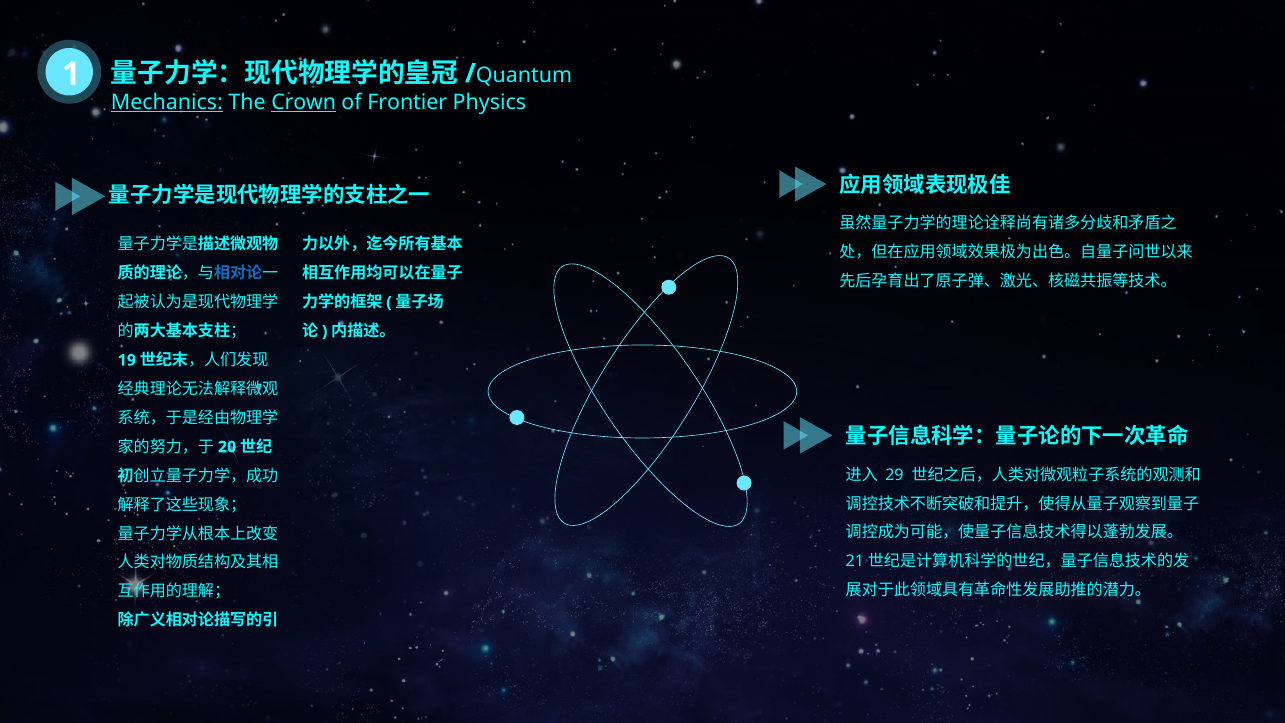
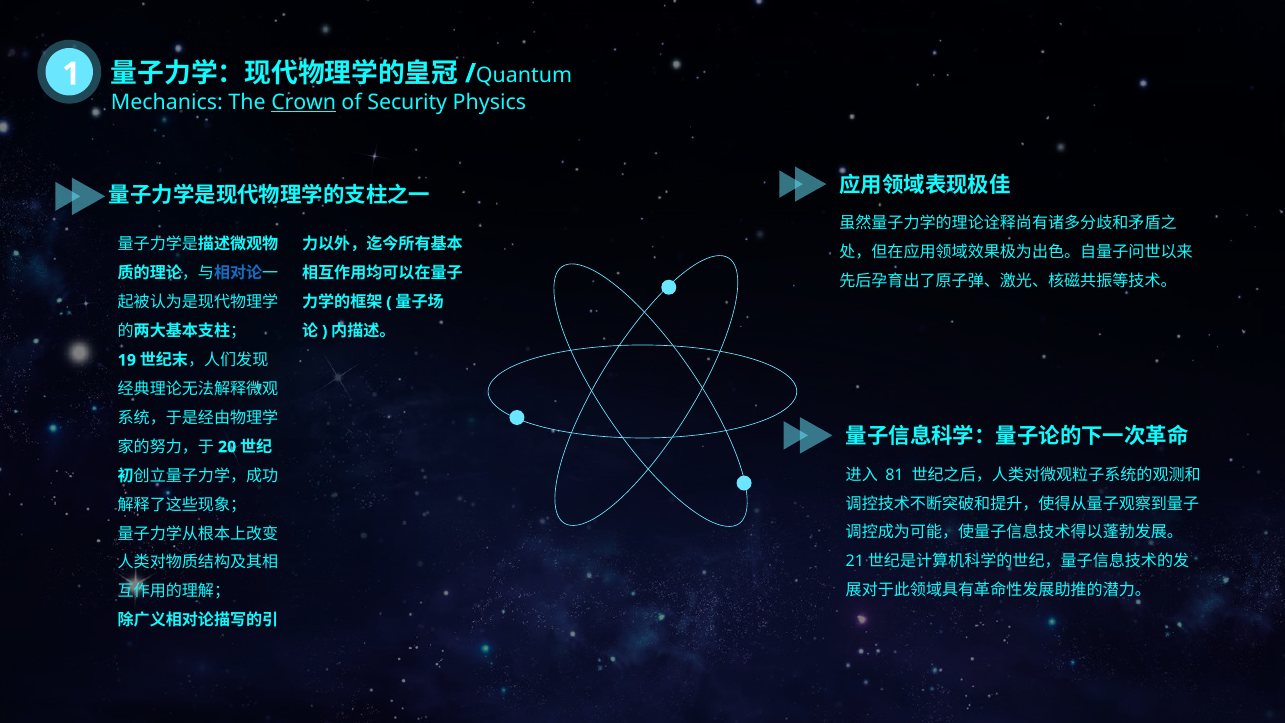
Mechanics underline: present -> none
Frontier: Frontier -> Security
29: 29 -> 81
